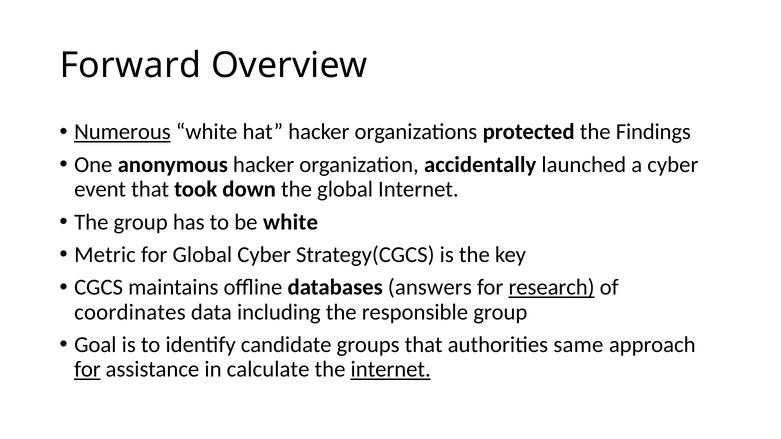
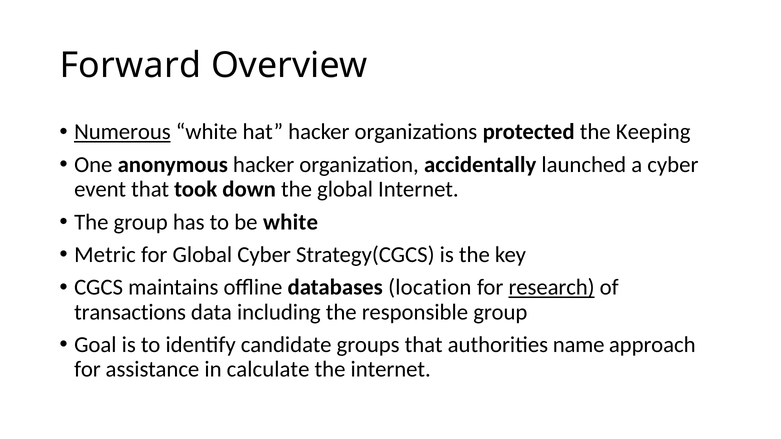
Findings: Findings -> Keeping
answers: answers -> location
coordinates: coordinates -> transactions
same: same -> name
for at (87, 370) underline: present -> none
internet at (391, 370) underline: present -> none
